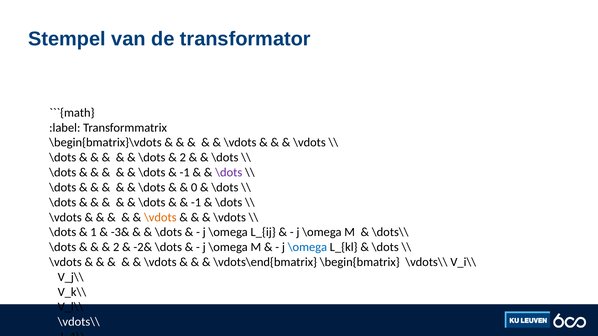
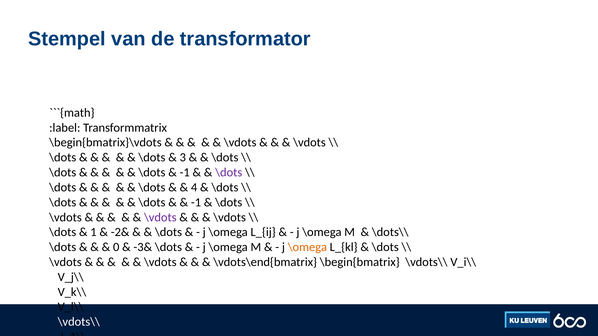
2 at (183, 158): 2 -> 3
0: 0 -> 4
\vdots at (160, 217) colour: orange -> purple
-3&: -3& -> -2&
2 at (116, 247): 2 -> 0
-2&: -2& -> -3&
\omega at (307, 247) colour: blue -> orange
